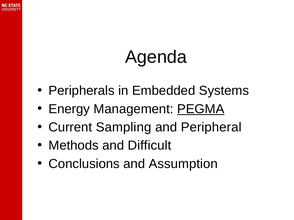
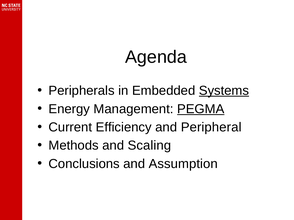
Systems underline: none -> present
Sampling: Sampling -> Efficiency
Difficult: Difficult -> Scaling
